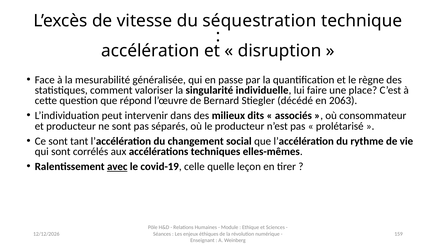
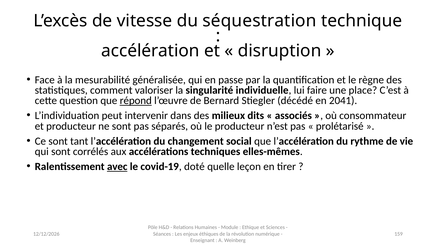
répond underline: none -> present
2063: 2063 -> 2041
celle: celle -> doté
